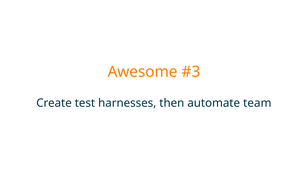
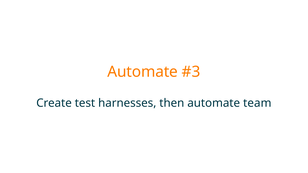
Awesome at (143, 72): Awesome -> Automate
